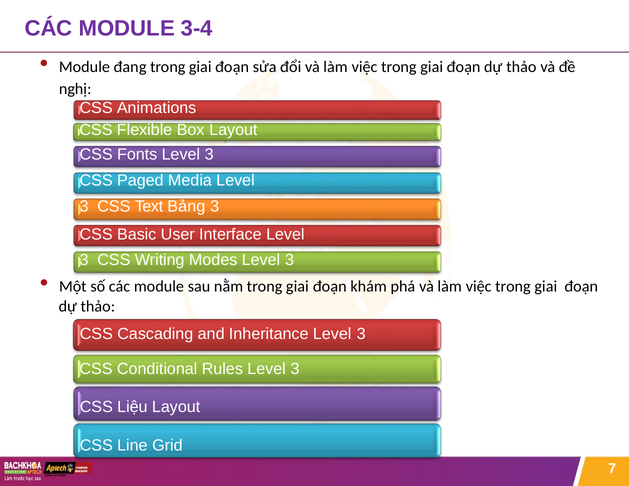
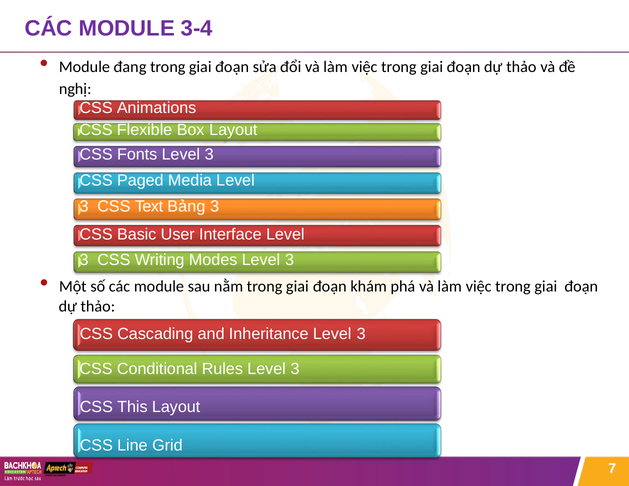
Liệu: Liệu -> This
